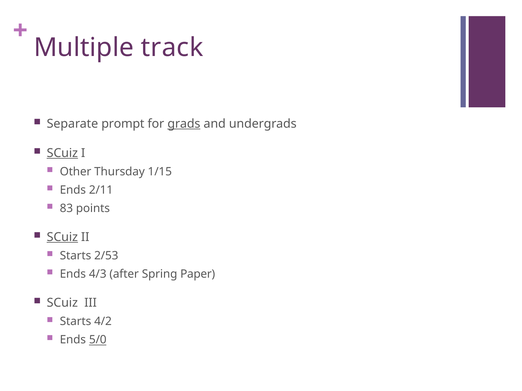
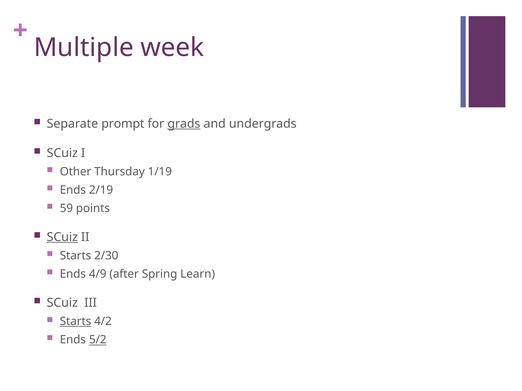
track: track -> week
SCuiz at (62, 153) underline: present -> none
1/15: 1/15 -> 1/19
2/11: 2/11 -> 2/19
83: 83 -> 59
2/53: 2/53 -> 2/30
4/3: 4/3 -> 4/9
Paper: Paper -> Learn
Starts at (76, 322) underline: none -> present
5/0: 5/0 -> 5/2
